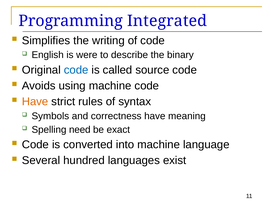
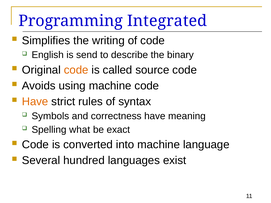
were: were -> send
code at (76, 70) colour: blue -> orange
need: need -> what
